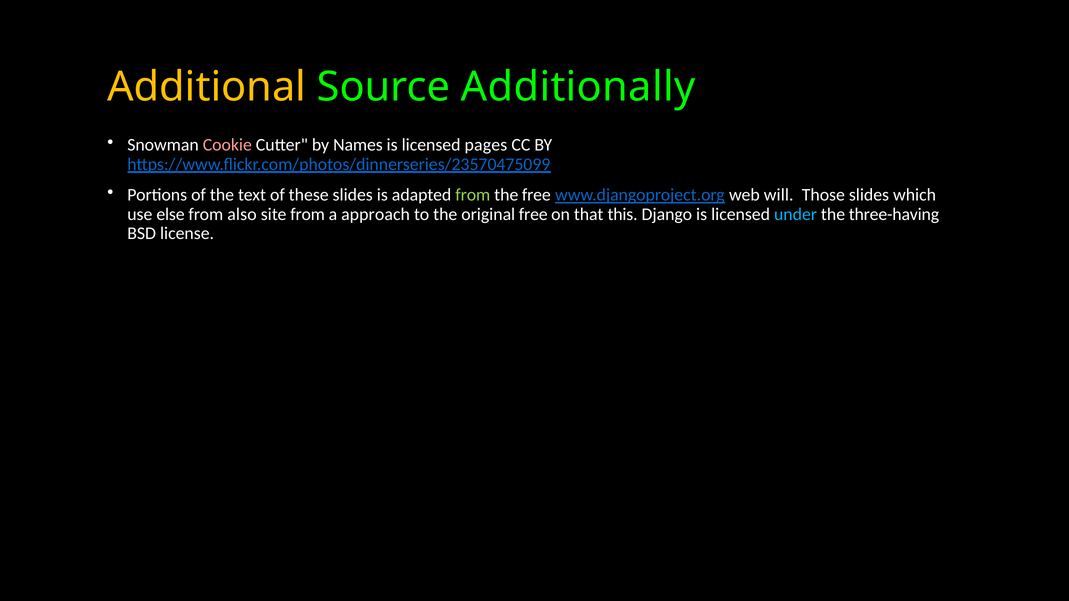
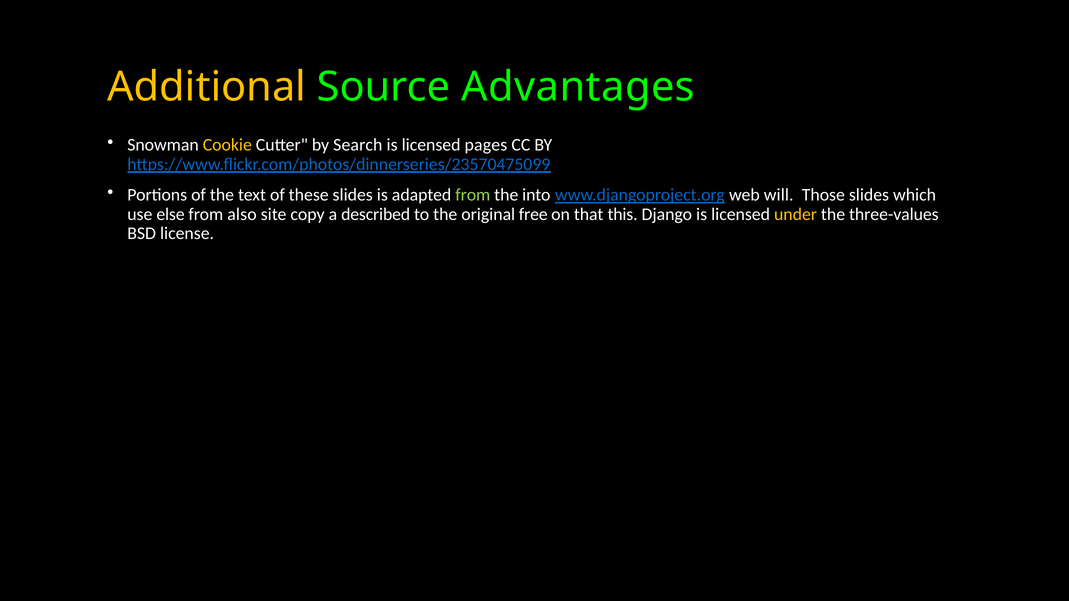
Additionally: Additionally -> Advantages
Cookie colour: pink -> yellow
Names: Names -> Search
the free: free -> into
site from: from -> copy
approach: approach -> described
under colour: light blue -> yellow
three-having: three-having -> three-values
